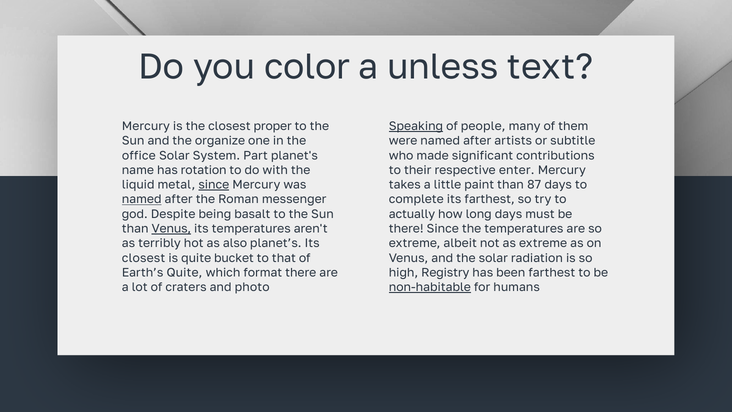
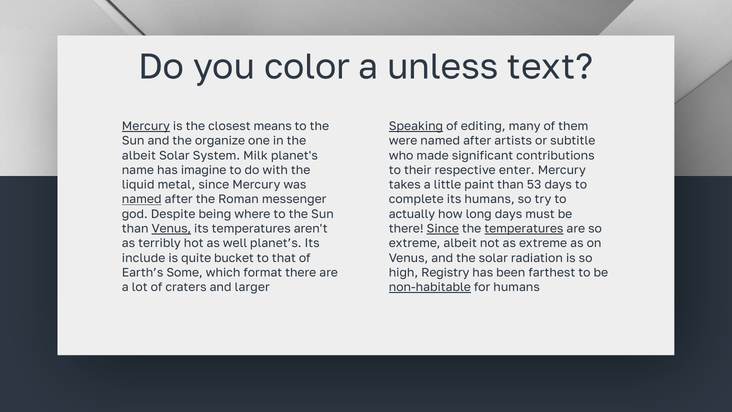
Mercury at (146, 126) underline: none -> present
proper: proper -> means
people: people -> editing
office at (139, 155): office -> albeit
Part: Part -> Milk
rotation: rotation -> imagine
since at (214, 185) underline: present -> none
87: 87 -> 53
its farthest: farthest -> humans
basalt: basalt -> where
Since at (443, 229) underline: none -> present
temperatures at (524, 229) underline: none -> present
also: also -> well
closest at (144, 258): closest -> include
Earth’s Quite: Quite -> Some
photo: photo -> larger
